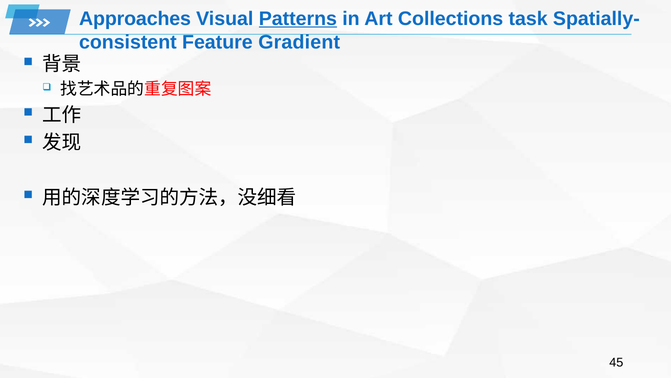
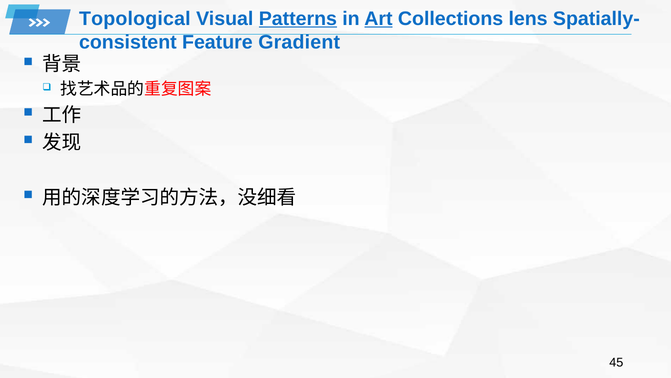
Approaches: Approaches -> Topological
Art underline: none -> present
task: task -> lens
